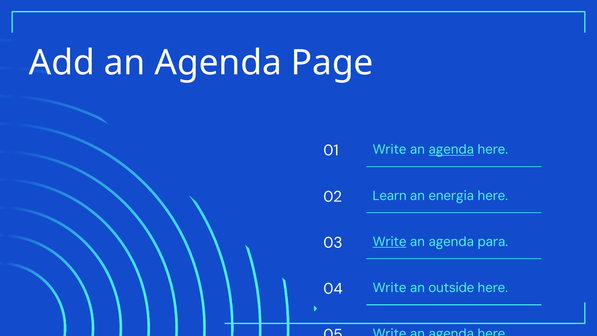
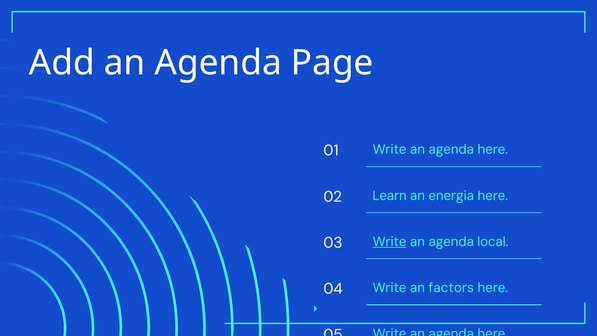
agenda at (451, 150) underline: present -> none
para: para -> local
outside: outside -> factors
